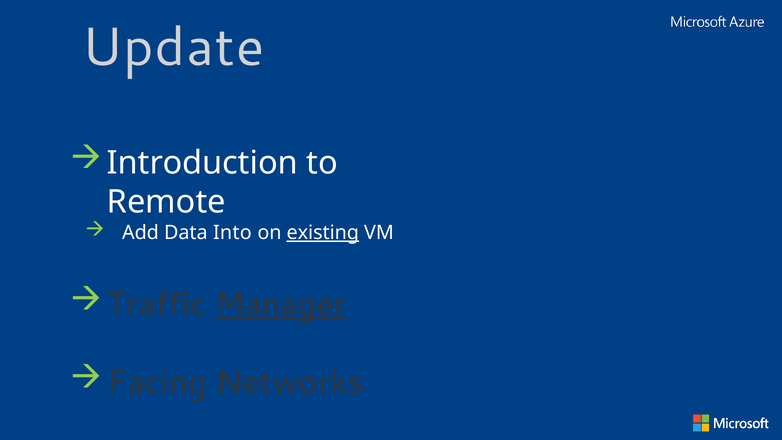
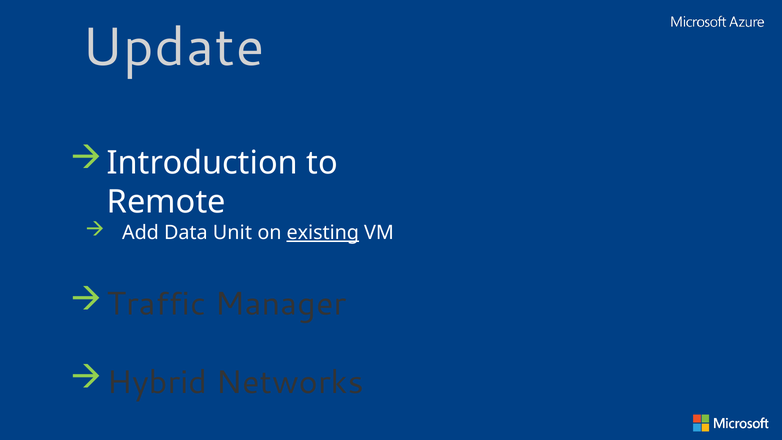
Into: Into -> Unit
Manager underline: present -> none
Facing: Facing -> Hybrid
